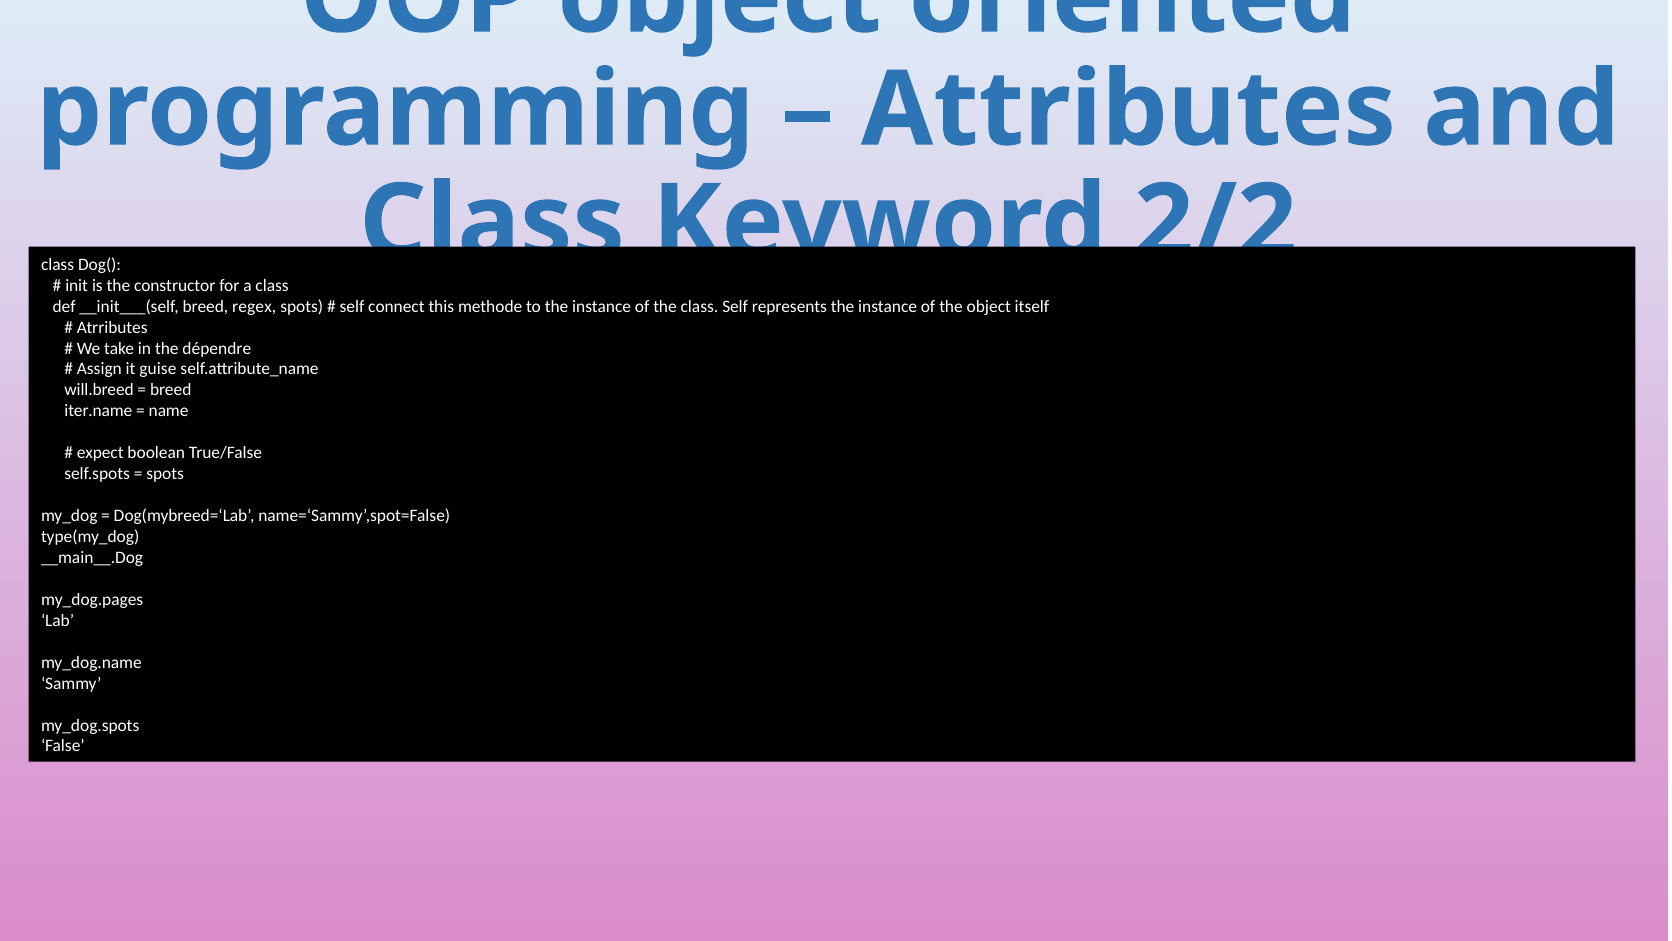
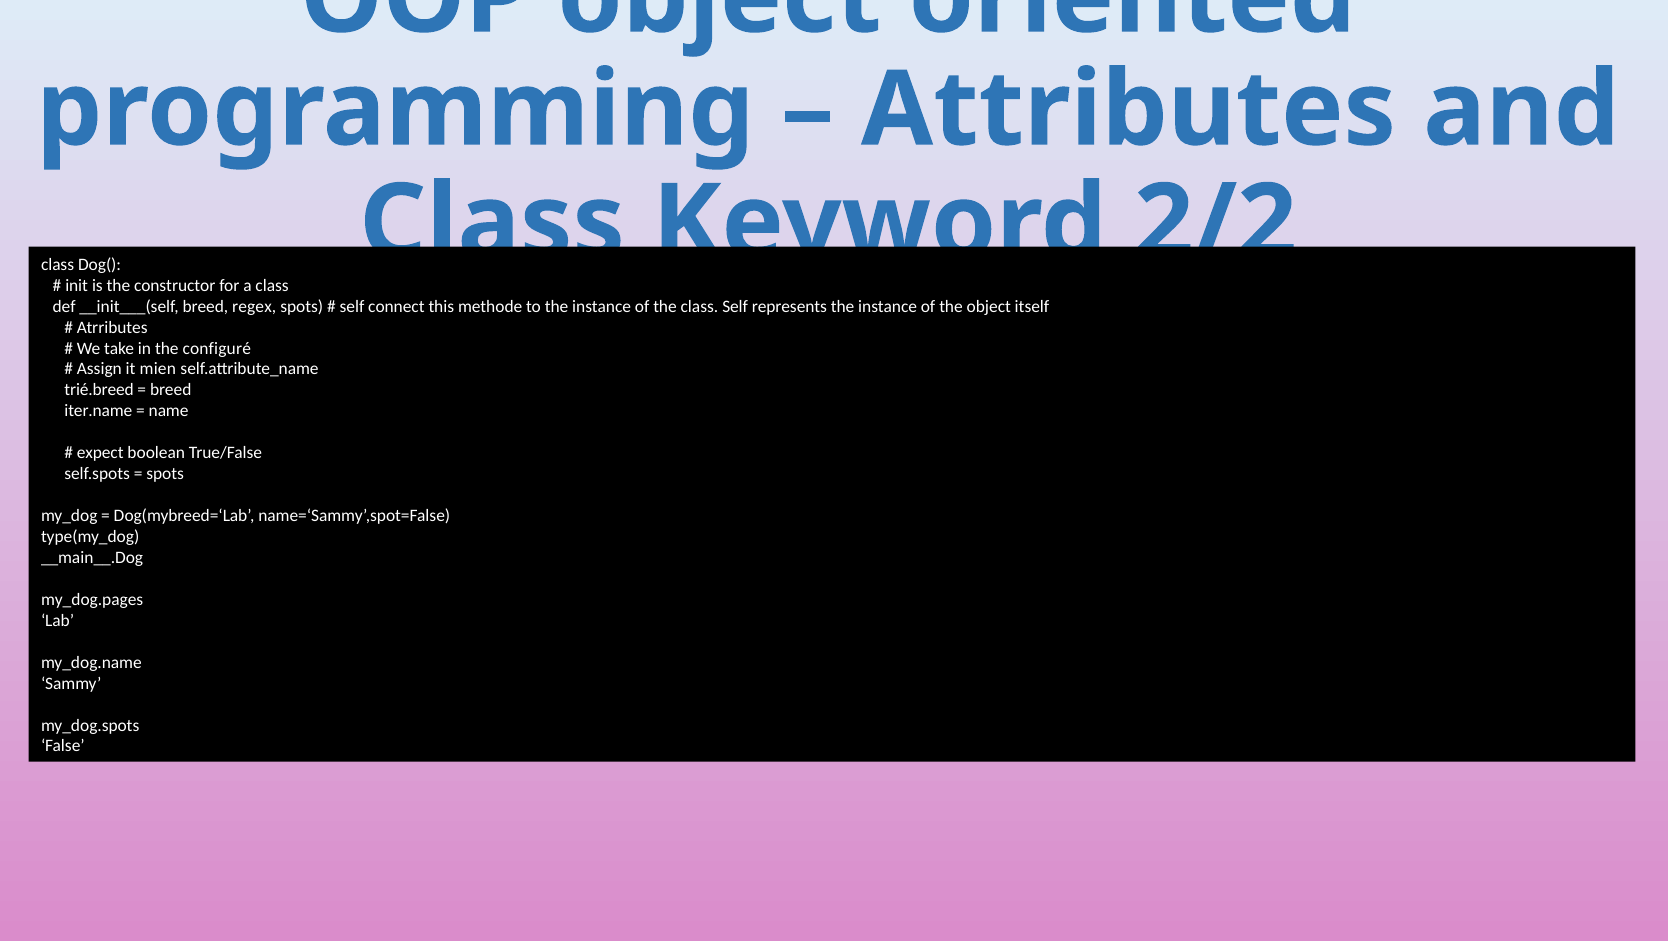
dépendre: dépendre -> configuré
guise: guise -> mien
will.breed: will.breed -> trié.breed
